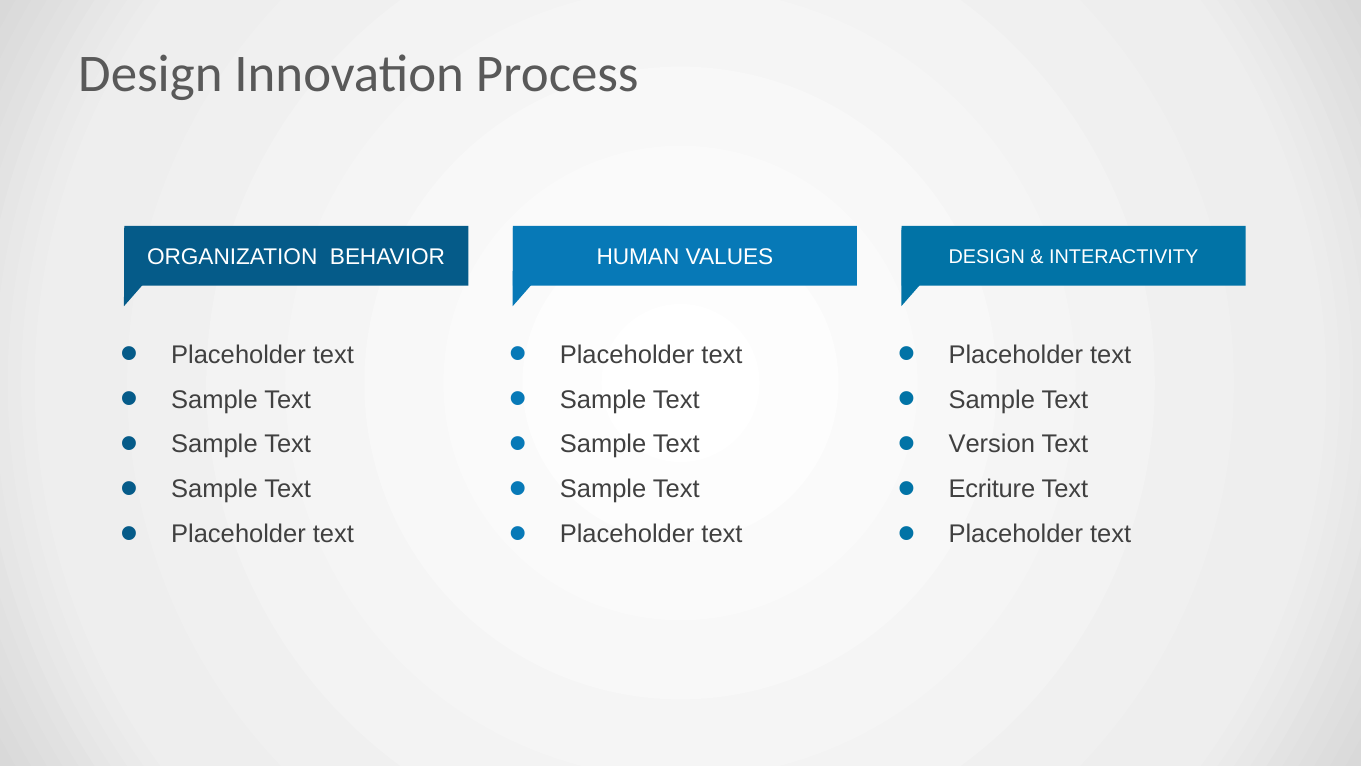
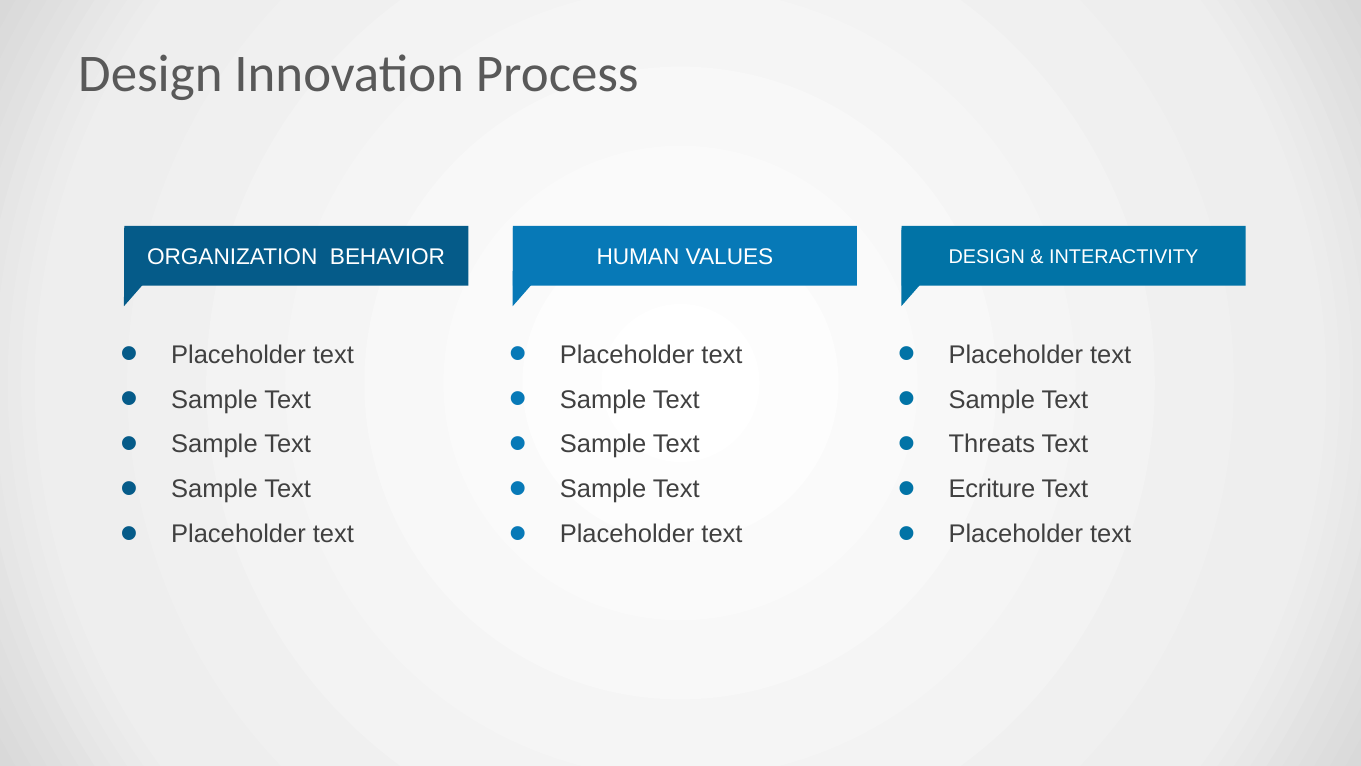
Version: Version -> Threats
